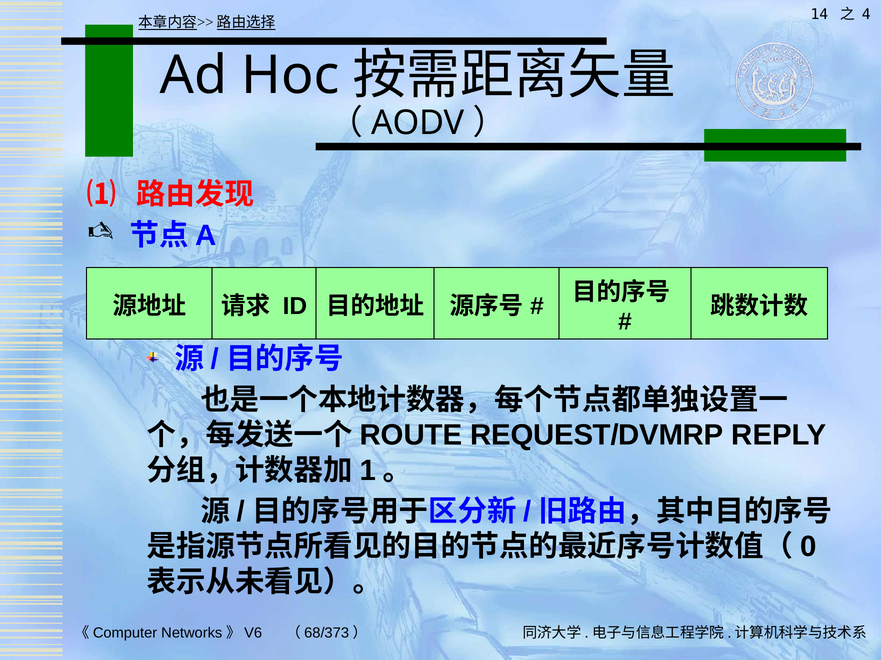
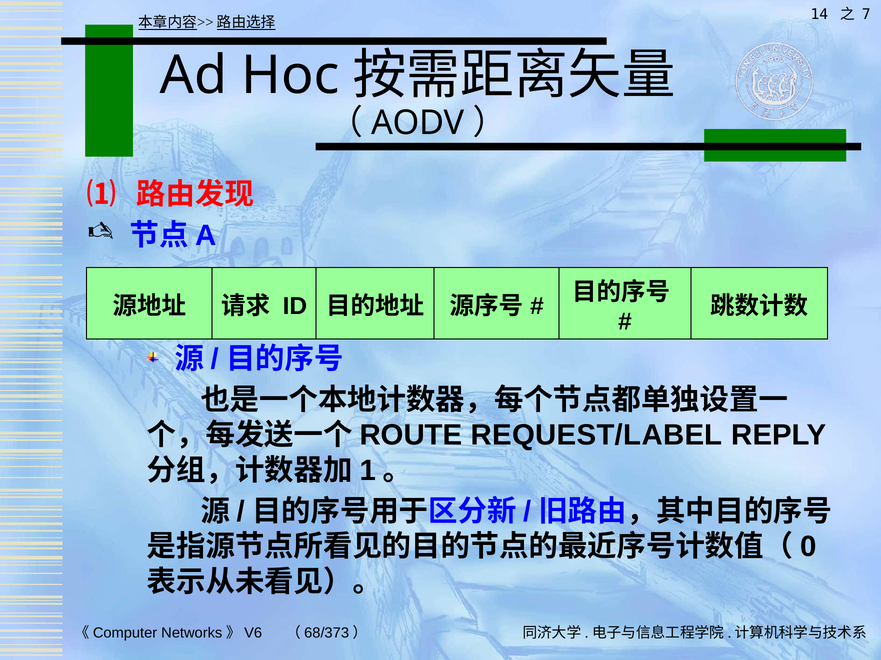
4: 4 -> 7
REQUEST/DVMRP: REQUEST/DVMRP -> REQUEST/LABEL
